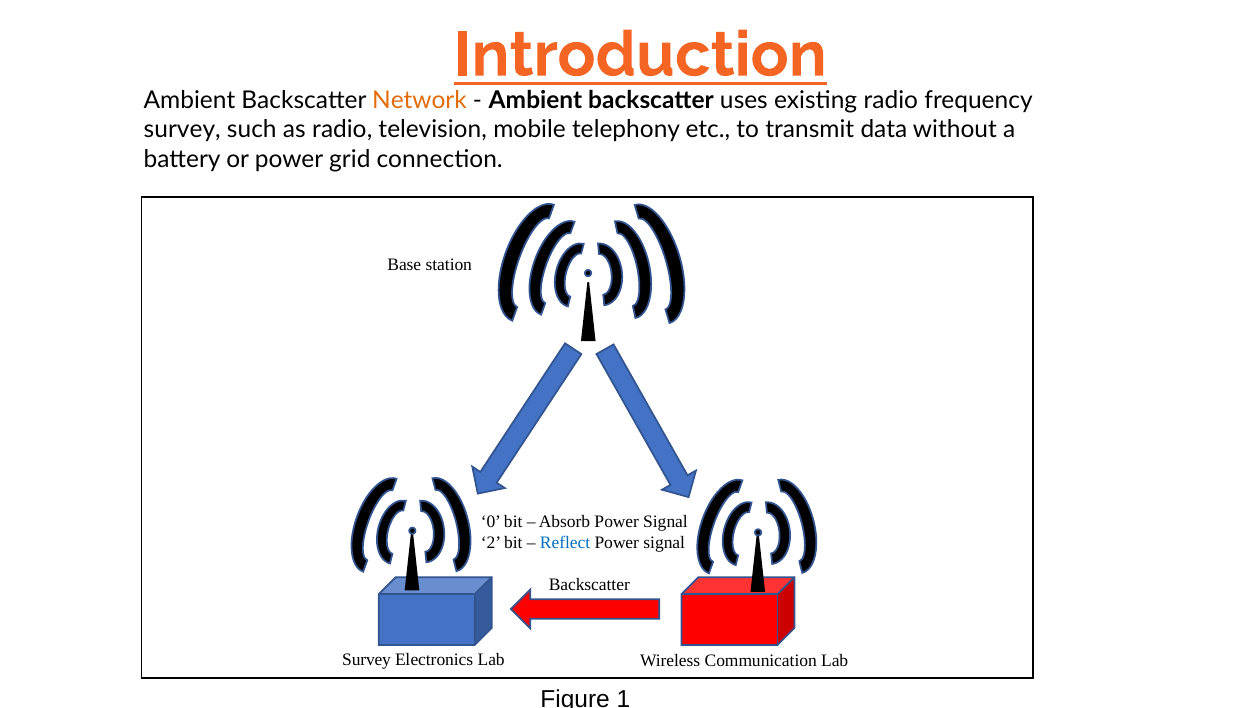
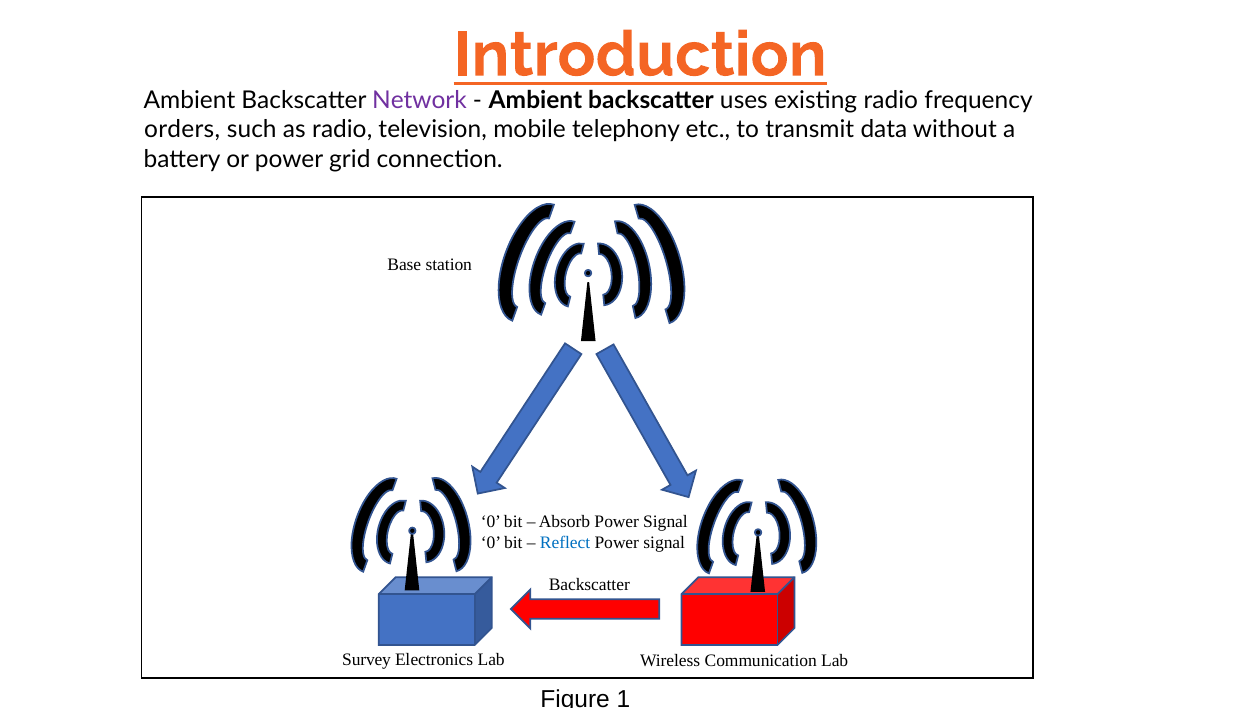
Network colour: orange -> purple
survey at (182, 130): survey -> orders
2 at (491, 543): 2 -> 0
